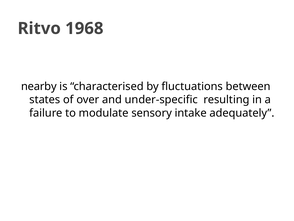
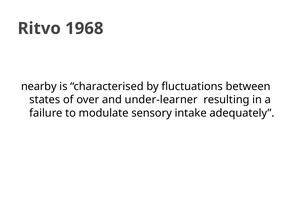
under-specific: under-specific -> under-learner
